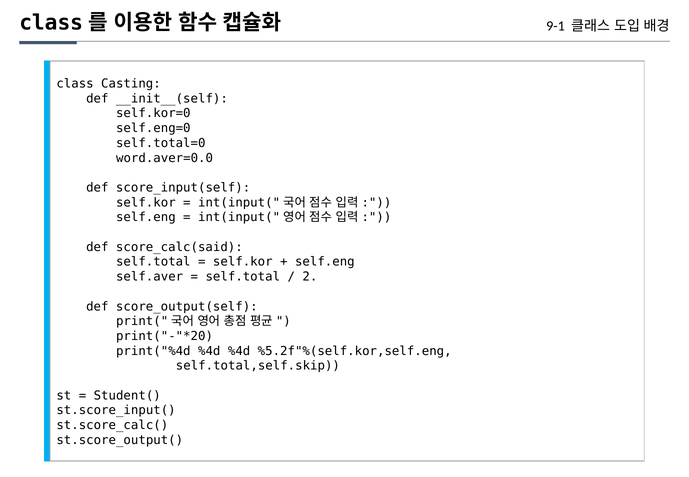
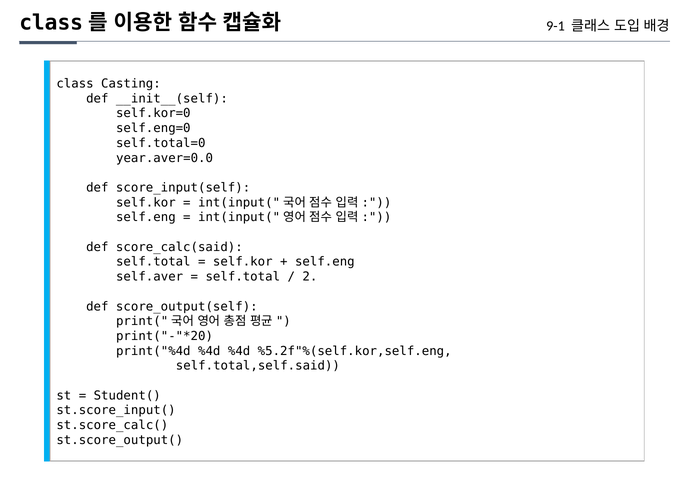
word.aver=0.0: word.aver=0.0 -> year.aver=0.0
self.total,self.skip: self.total,self.skip -> self.total,self.said
